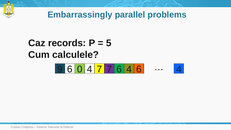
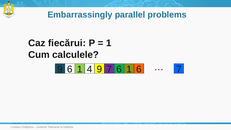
records: records -> fiecărui
5 at (109, 43): 5 -> 1
9 6 0: 0 -> 1
4 7: 7 -> 9
7 6 4: 4 -> 1
4 at (179, 69): 4 -> 7
